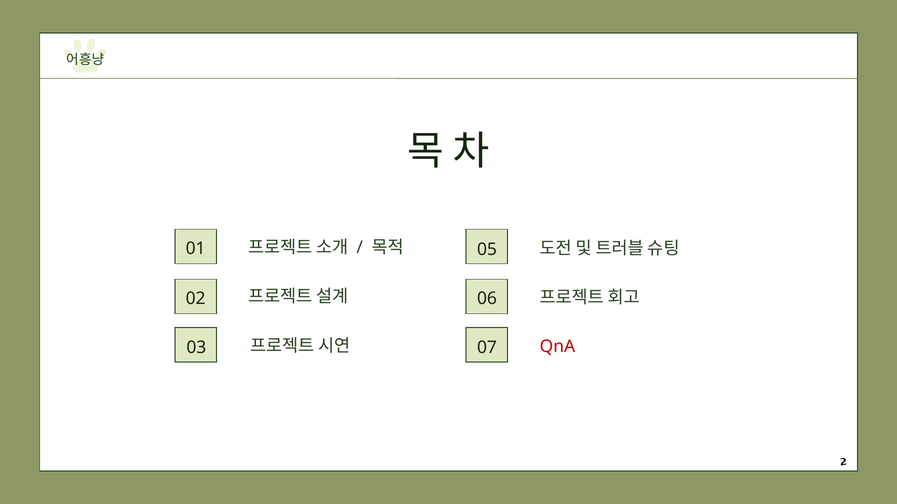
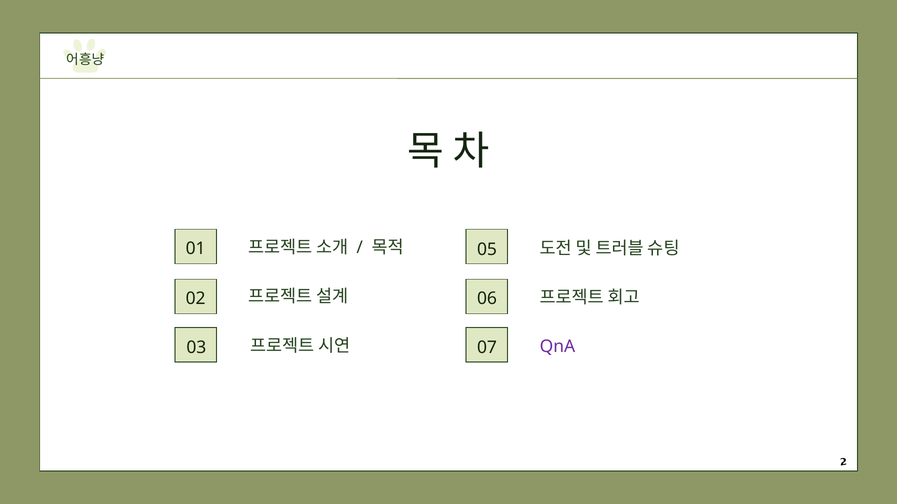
QnA colour: red -> purple
